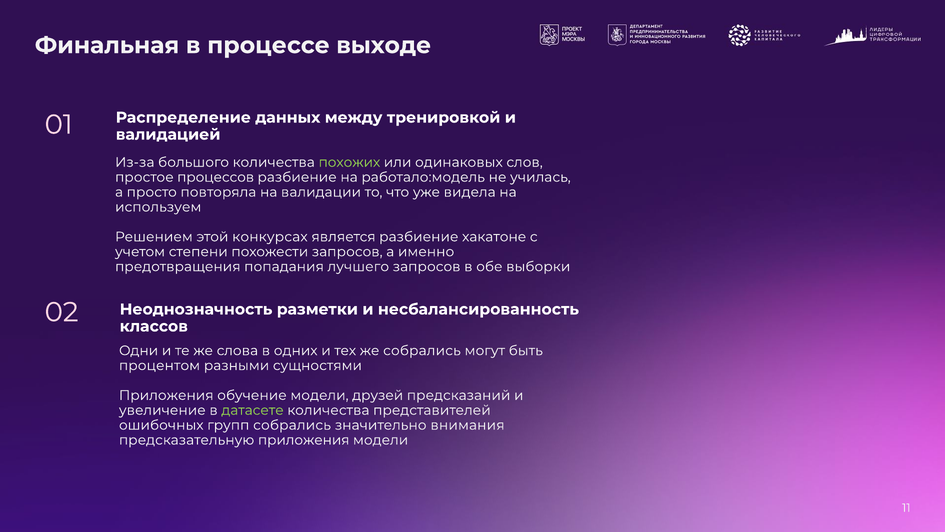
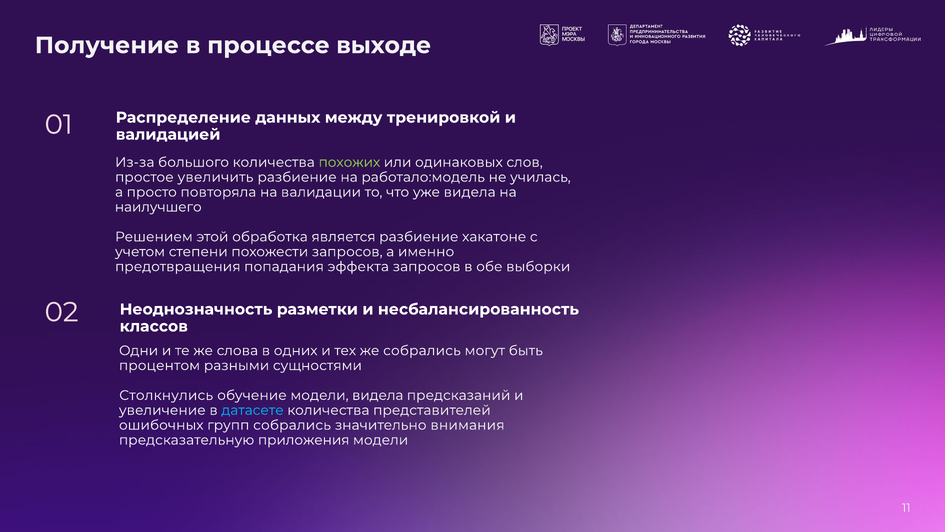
Финальная: Финальная -> Получение
процессов: процессов -> увеличить
используем: используем -> наилучшего
конкурсах: конкурсах -> обработка
лучшего: лучшего -> эффекта
Приложения at (166, 395): Приложения -> Столкнулись
модели друзей: друзей -> видела
датасете colour: light green -> light blue
